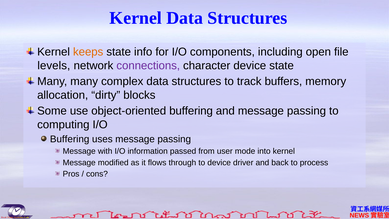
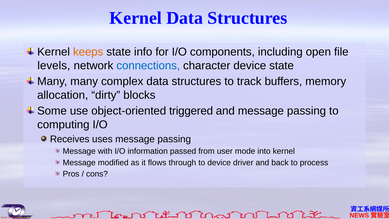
connections colour: purple -> blue
object-oriented buffering: buffering -> triggered
Buffering at (70, 139): Buffering -> Receives
